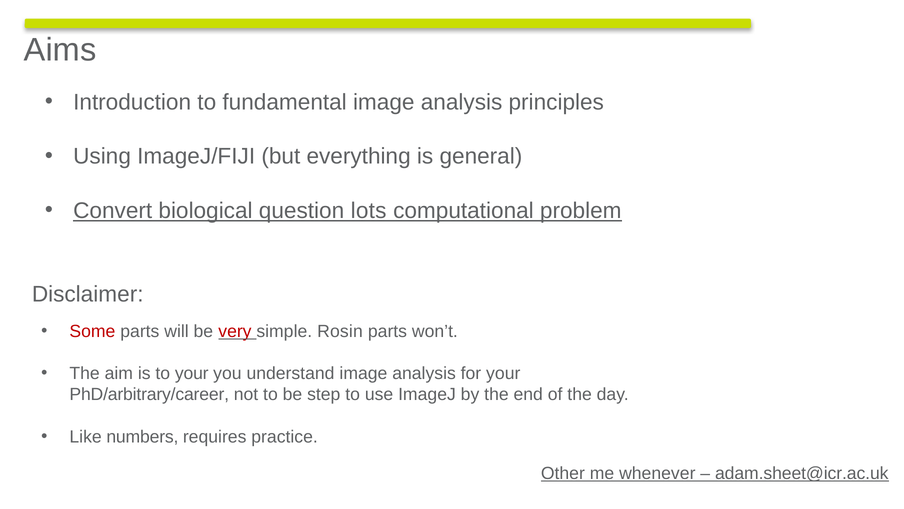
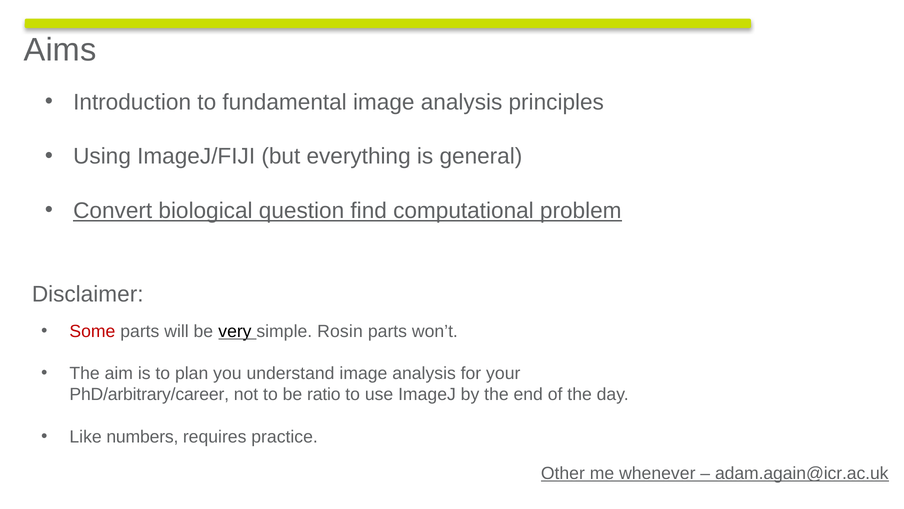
lots: lots -> find
very colour: red -> black
to your: your -> plan
step: step -> ratio
adam.sheet@icr.ac.uk: adam.sheet@icr.ac.uk -> adam.again@icr.ac.uk
